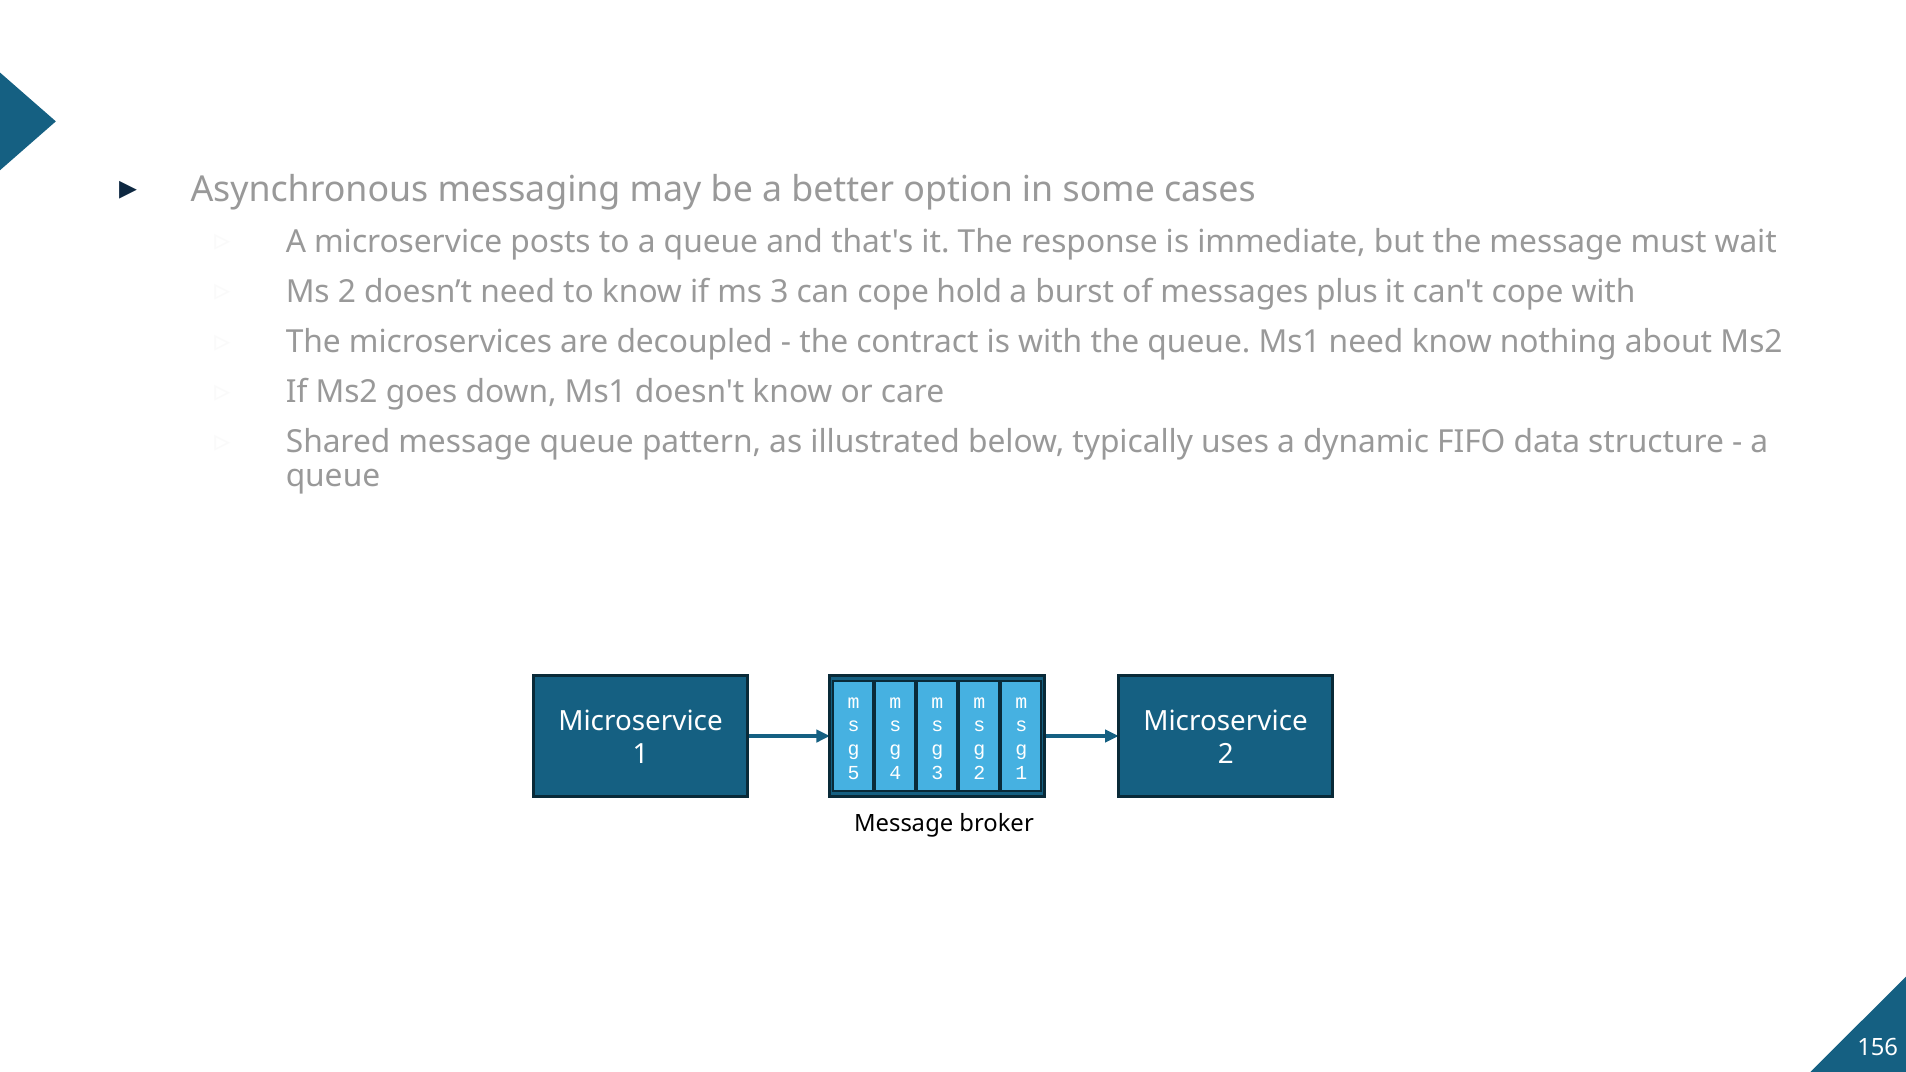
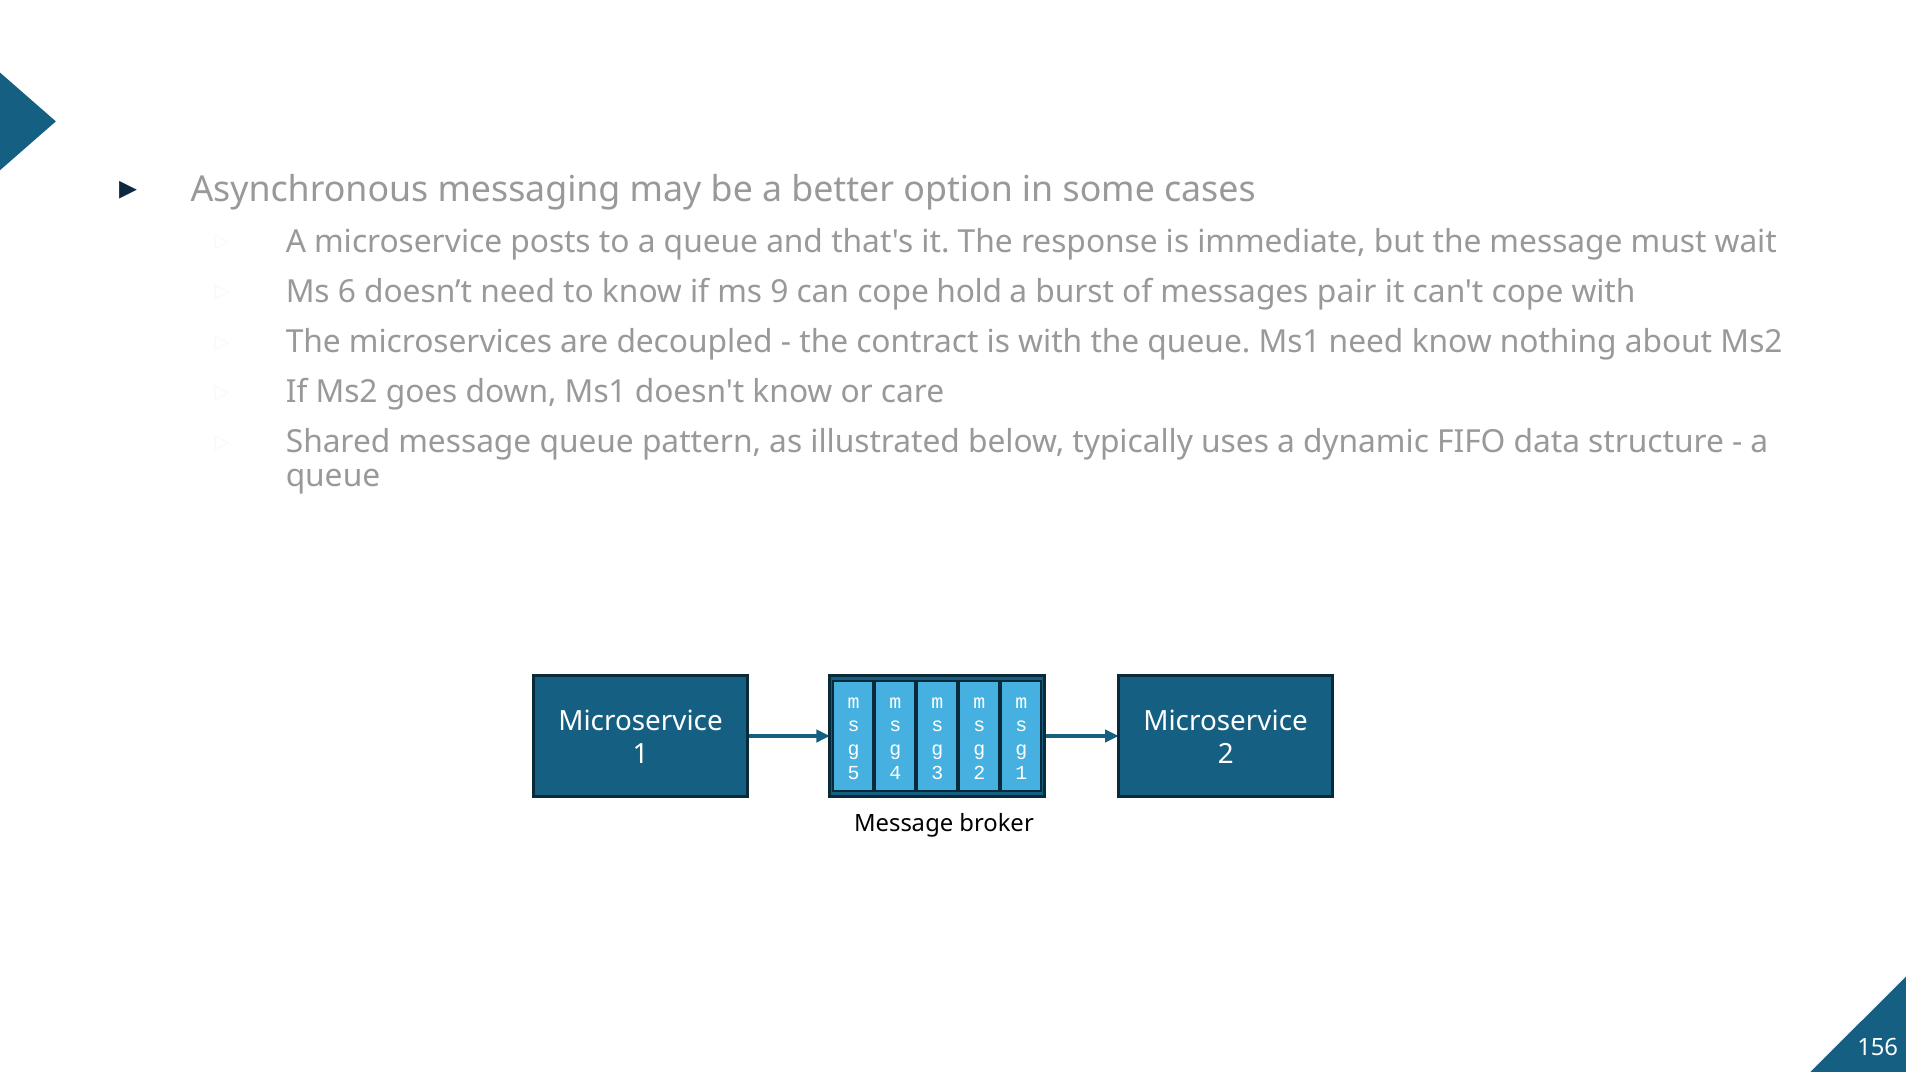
Ms 2: 2 -> 6
ms 3: 3 -> 9
plus: plus -> pair
